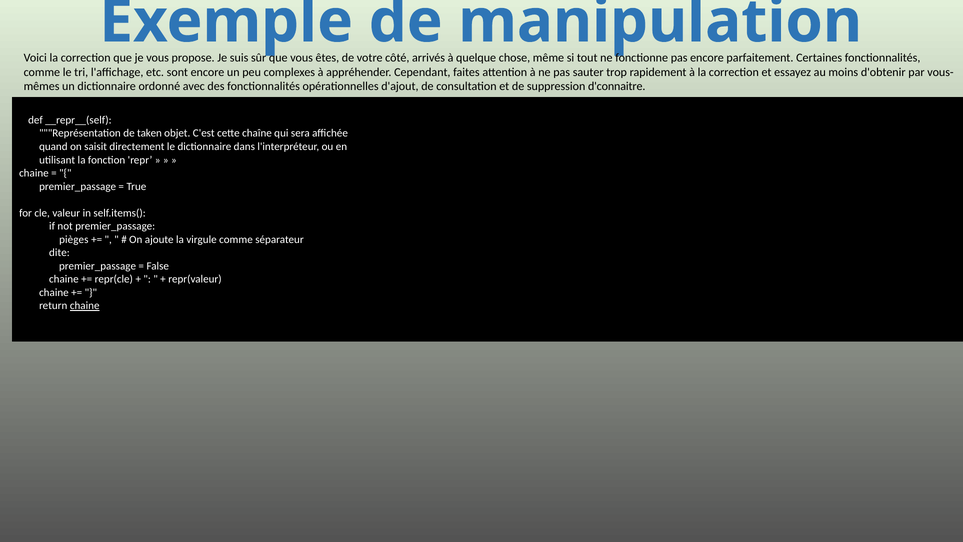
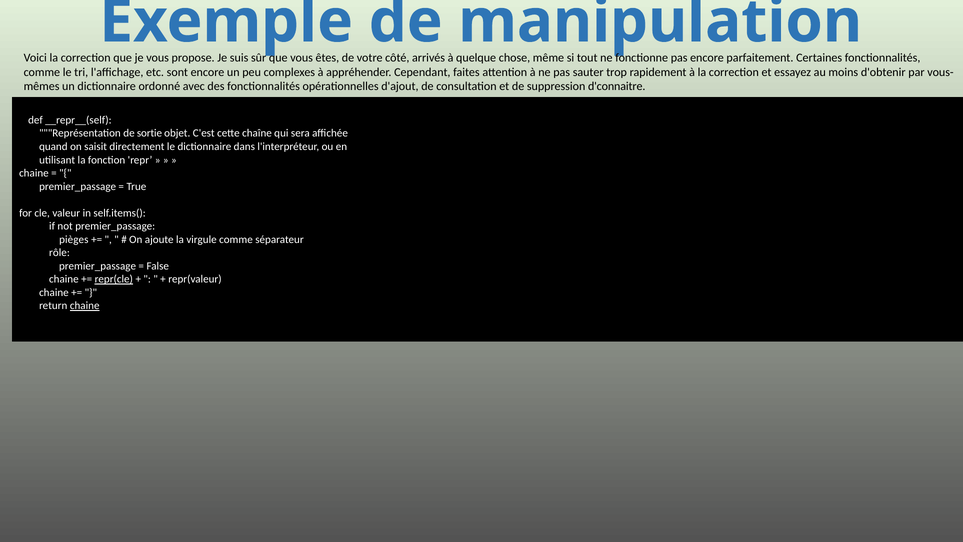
taken: taken -> sortie
dite: dite -> rôle
repr(cle underline: none -> present
